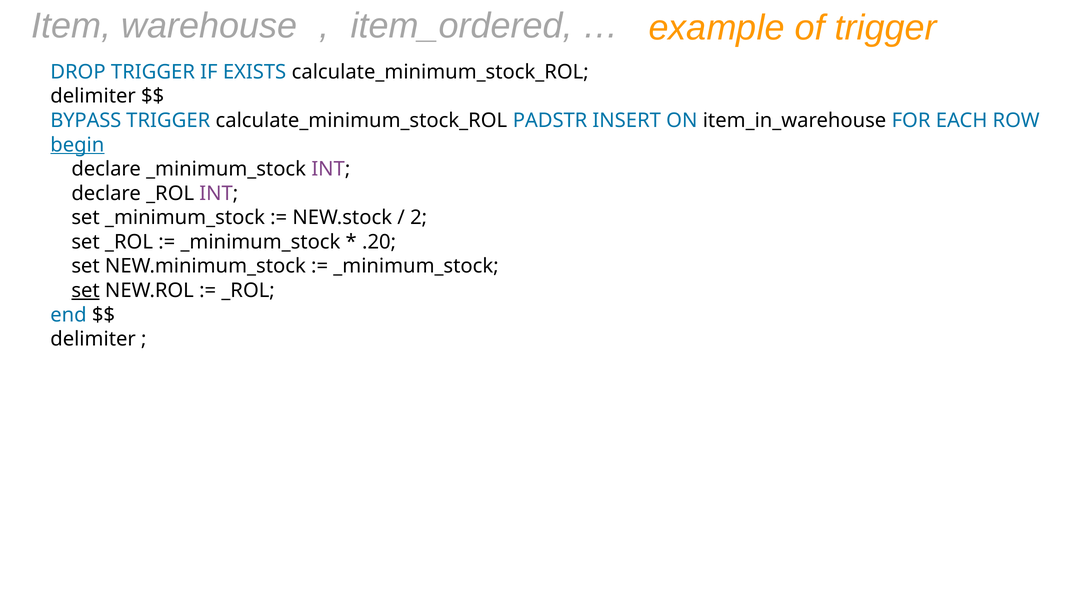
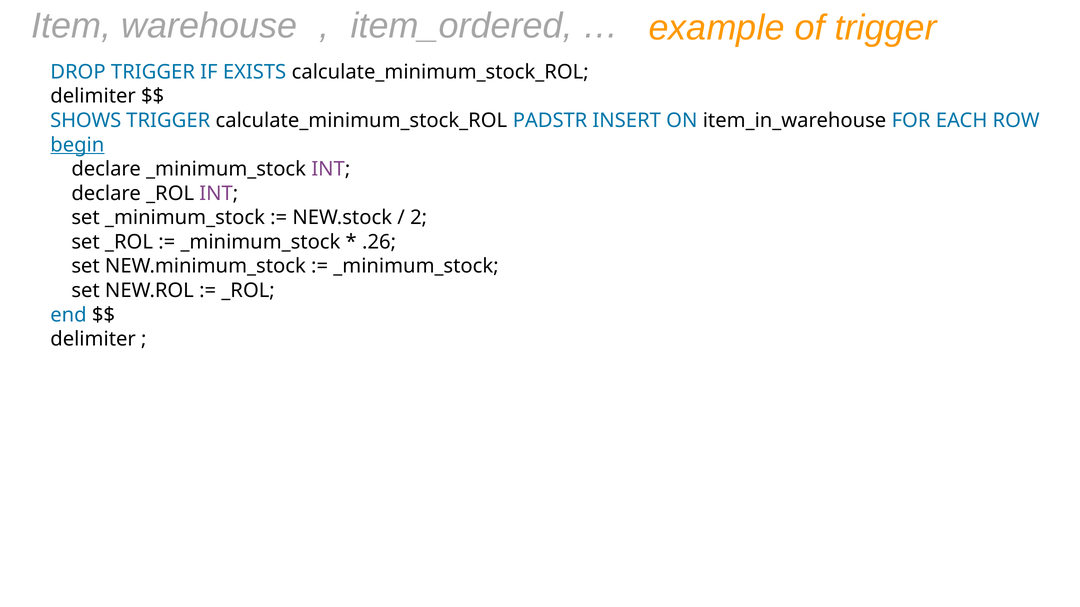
BYPASS: BYPASS -> SHOWS
.20: .20 -> .26
set at (86, 291) underline: present -> none
